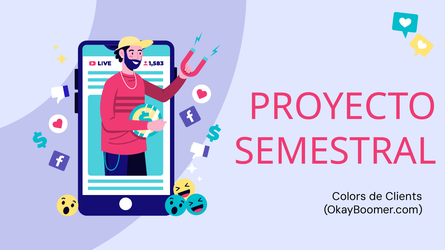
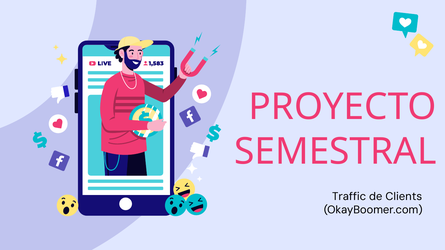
Colors: Colors -> Traffic
